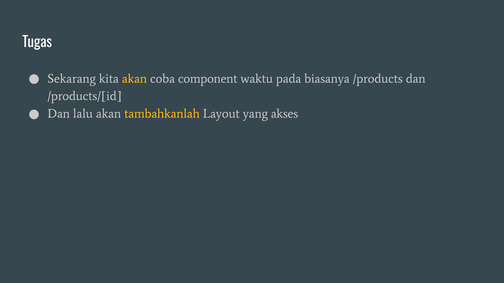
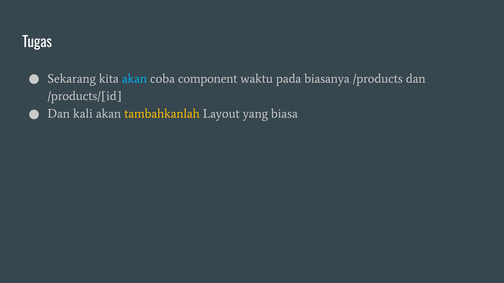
akan at (134, 79) colour: yellow -> light blue
lalu: lalu -> kali
akses: akses -> biasa
